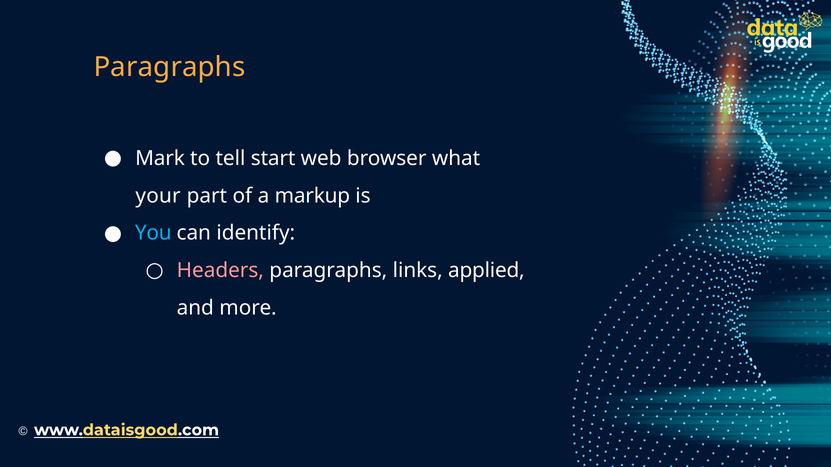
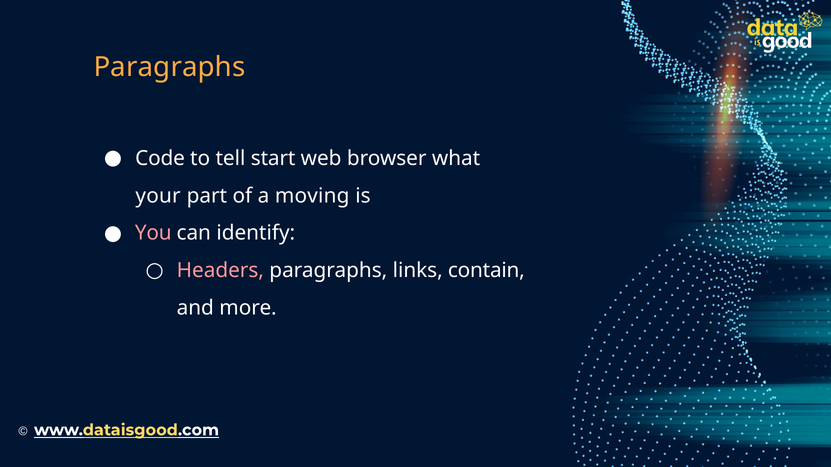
Mark: Mark -> Code
markup: markup -> moving
You colour: light blue -> pink
applied: applied -> contain
